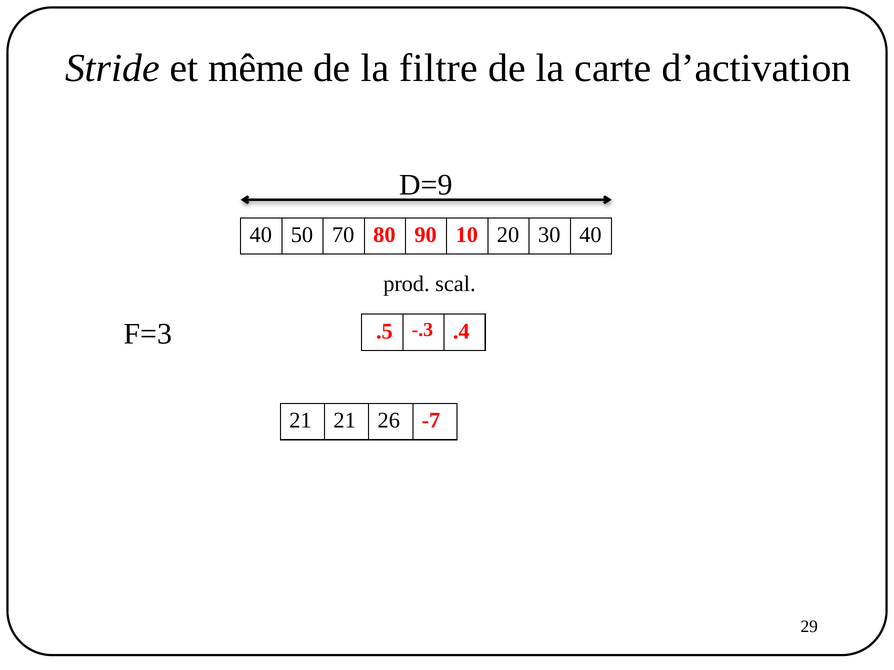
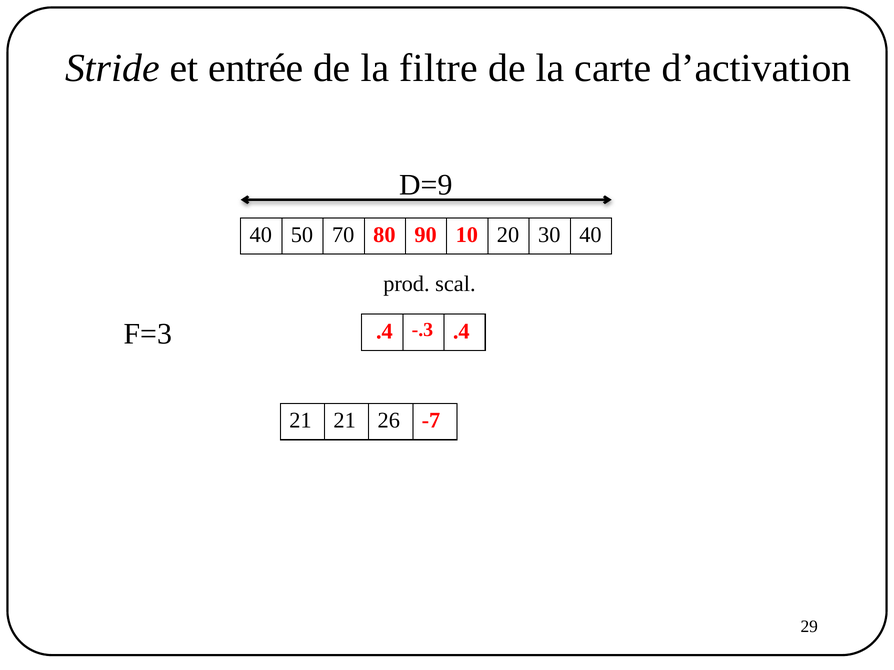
même: même -> entrée
F=3 .5: .5 -> .4
